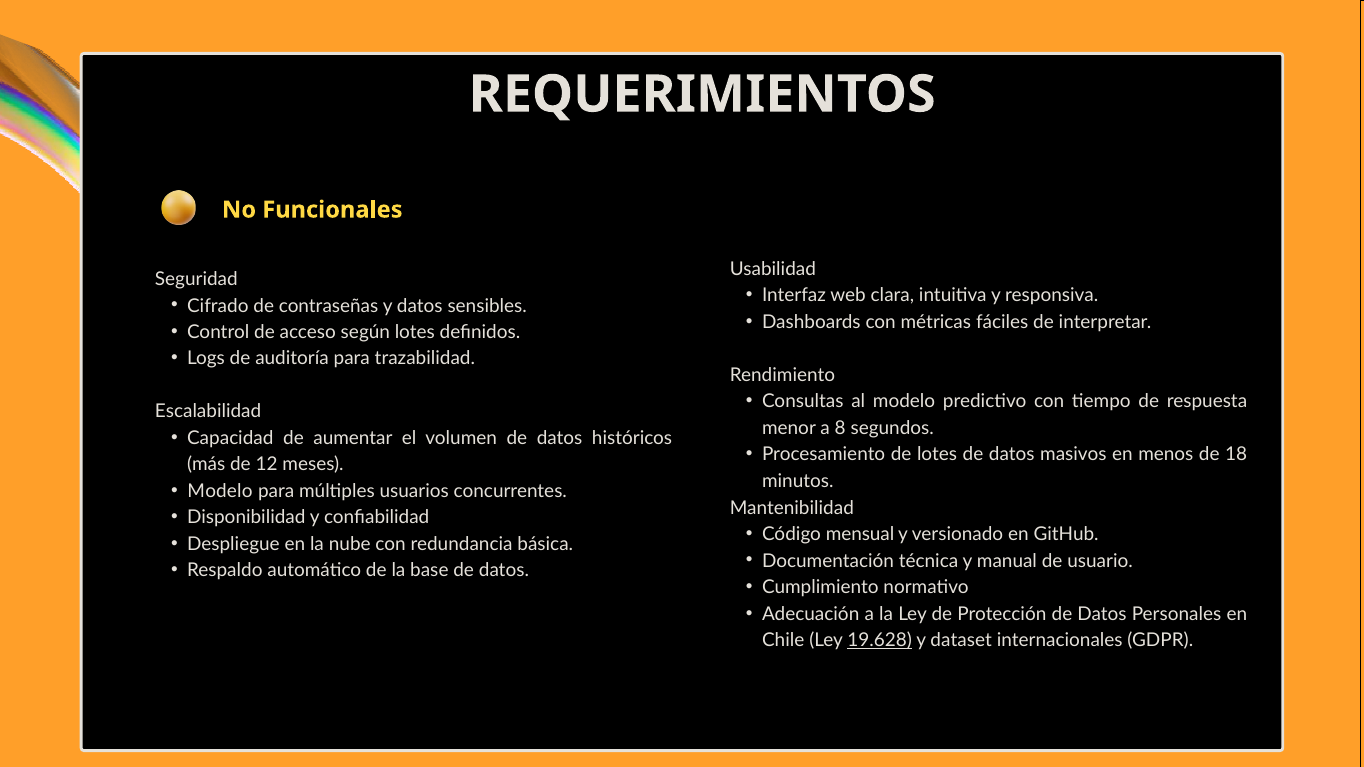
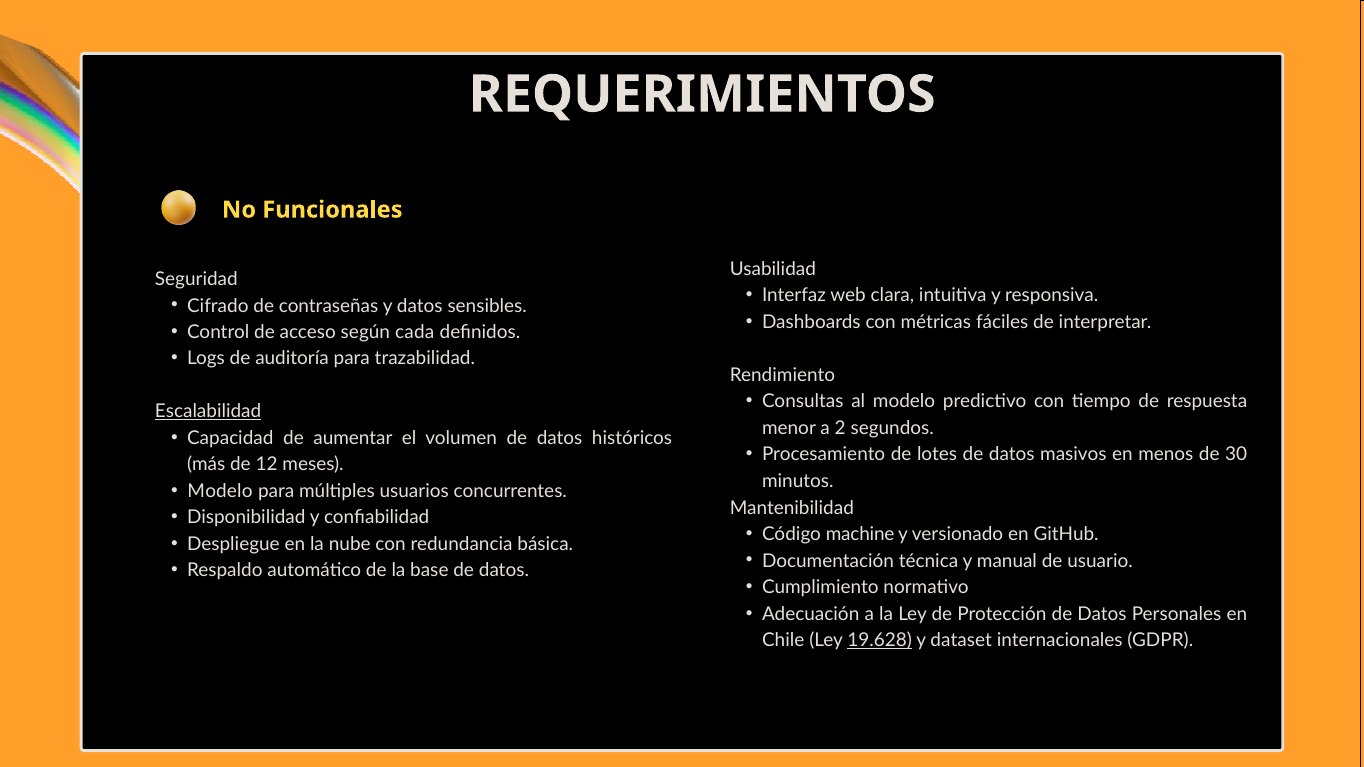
según lotes: lotes -> cada
Escalabilidad underline: none -> present
8: 8 -> 2
18: 18 -> 30
mensual: mensual -> machine
